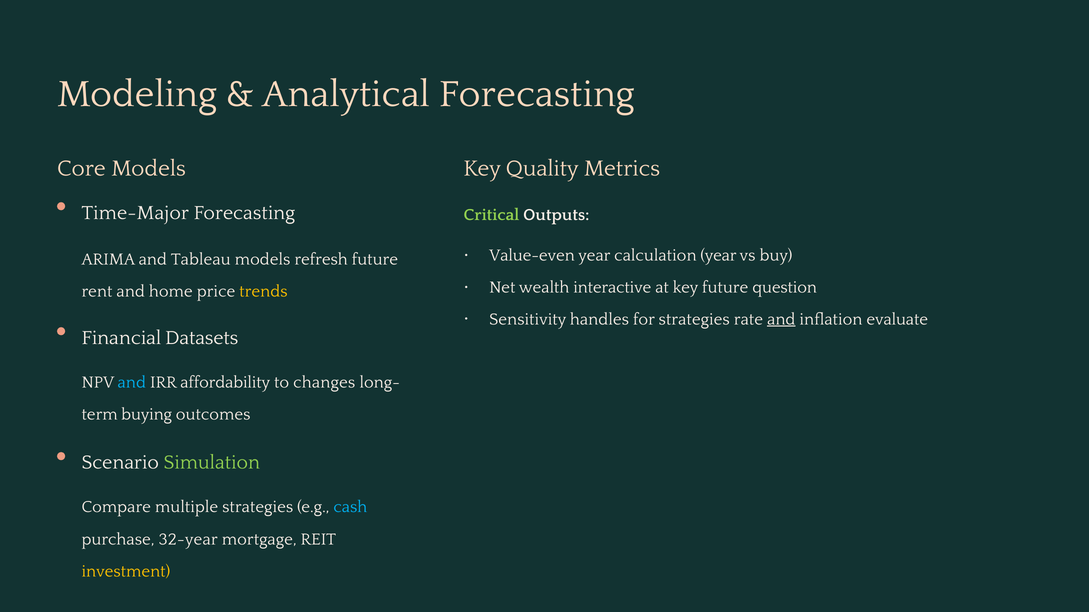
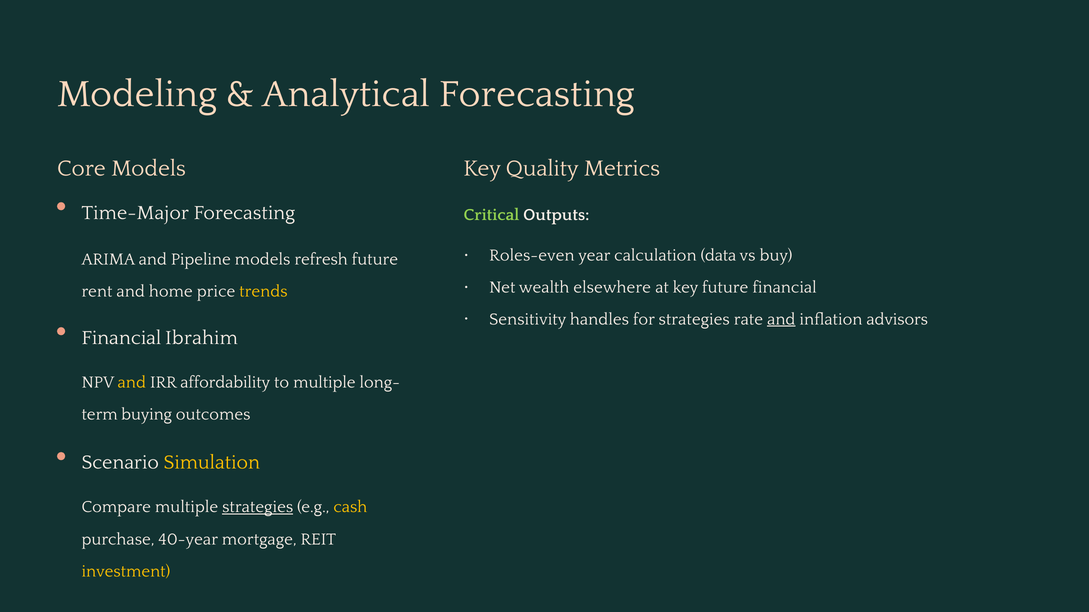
Value-even: Value-even -> Roles-even
calculation year: year -> data
Tableau: Tableau -> Pipeline
interactive: interactive -> elsewhere
future question: question -> financial
evaluate: evaluate -> advisors
Datasets: Datasets -> Ibrahim
and at (132, 382) colour: light blue -> yellow
to changes: changes -> multiple
Simulation colour: light green -> yellow
strategies at (258, 507) underline: none -> present
cash colour: light blue -> yellow
32-year: 32-year -> 40-year
